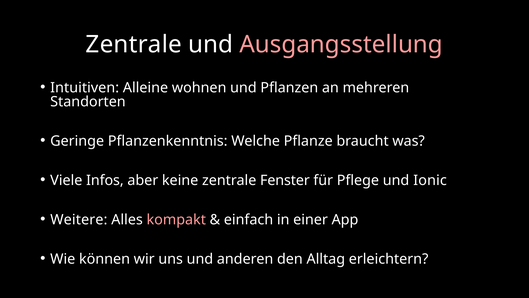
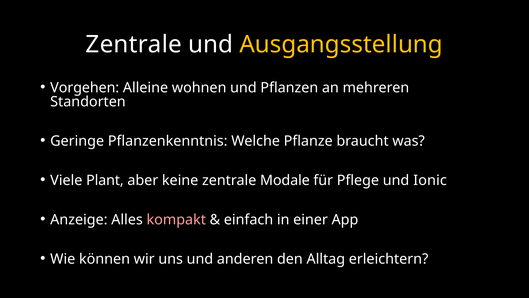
Ausgangsstellung colour: pink -> yellow
Intuitiven: Intuitiven -> Vorgehen
Infos: Infos -> Plant
Fenster: Fenster -> Modale
Weitere: Weitere -> Anzeige
